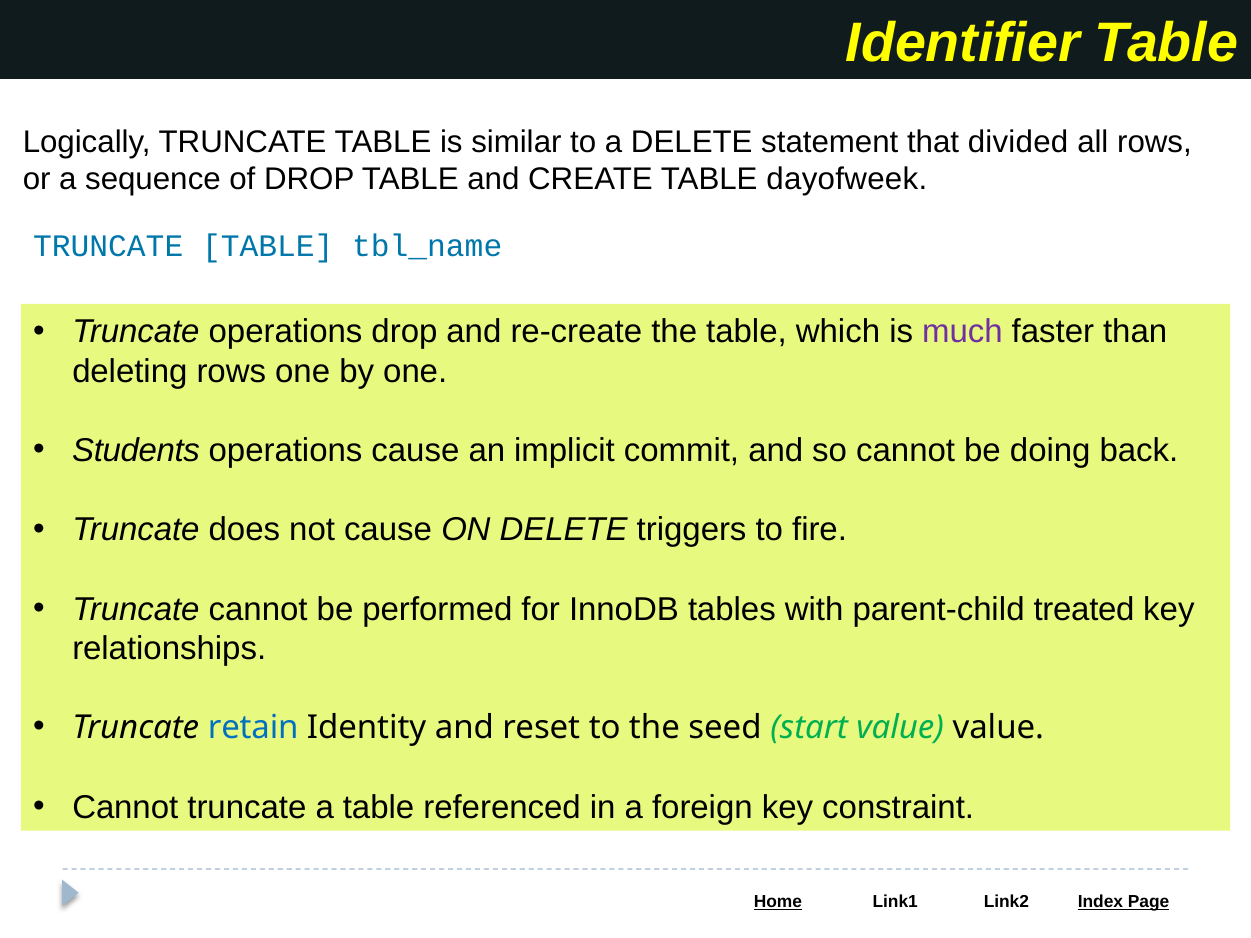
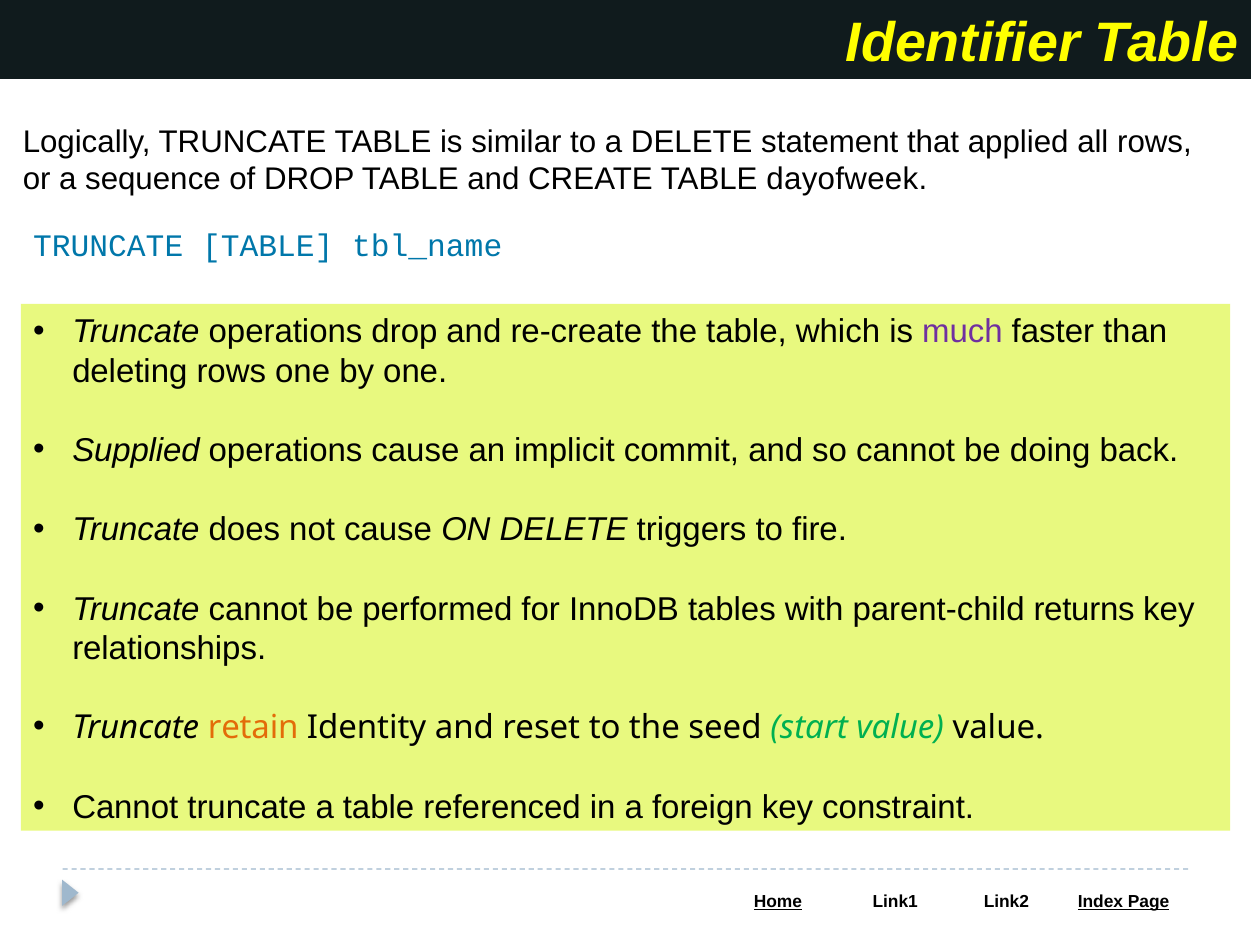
divided: divided -> applied
Students: Students -> Supplied
treated: treated -> returns
retain colour: blue -> orange
